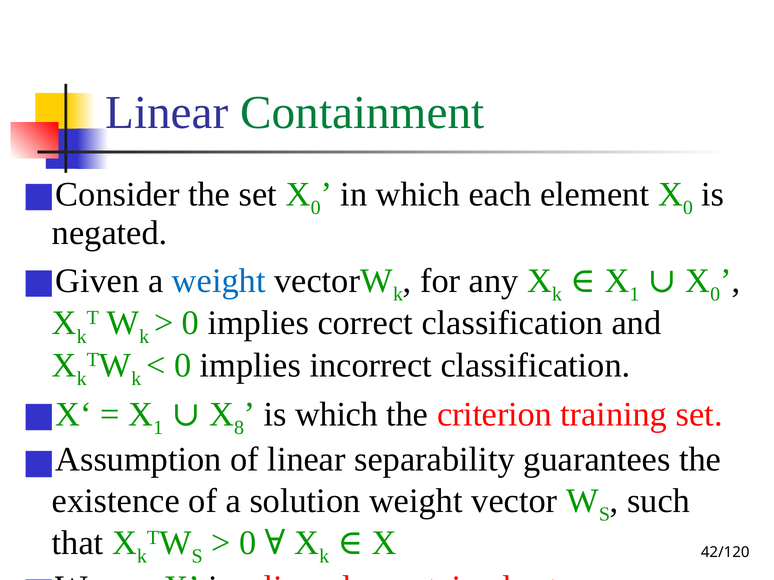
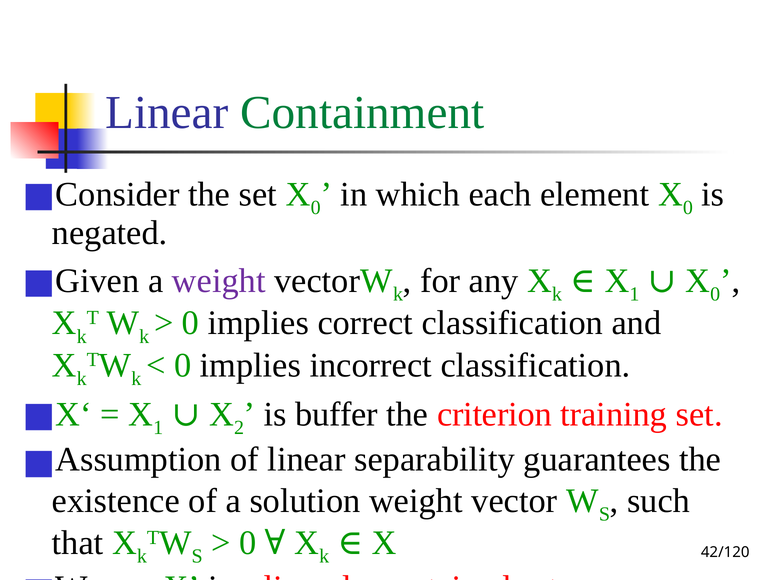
weight at (219, 281) colour: blue -> purple
8: 8 -> 2
is which: which -> buffer
